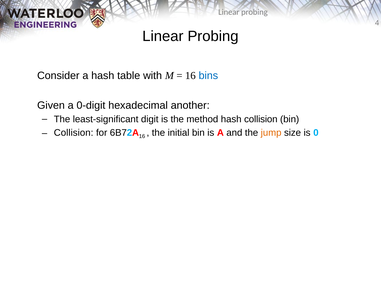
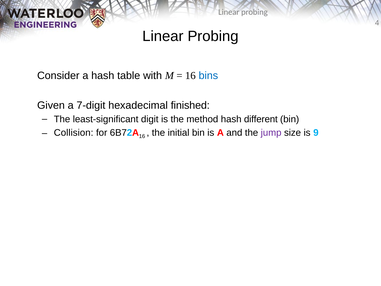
0-digit: 0-digit -> 7-digit
another: another -> finished
hash collision: collision -> different
jump colour: orange -> purple
0: 0 -> 9
